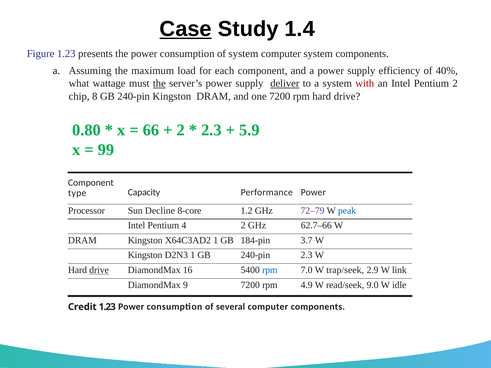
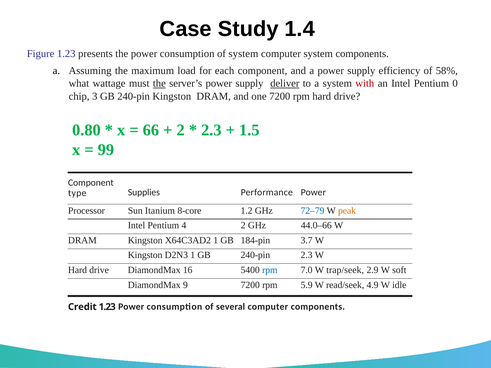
Case underline: present -> none
40%: 40% -> 58%
Pentium 2: 2 -> 0
8: 8 -> 3
5.9: 5.9 -> 1.5
Capacity: Capacity -> Supplies
Decline: Decline -> Itanium
72–79 colour: purple -> blue
peak colour: blue -> orange
62.7–66: 62.7–66 -> 44.0–66
drive at (99, 270) underline: present -> none
link: link -> soft
4.9: 4.9 -> 5.9
9.0: 9.0 -> 4.9
